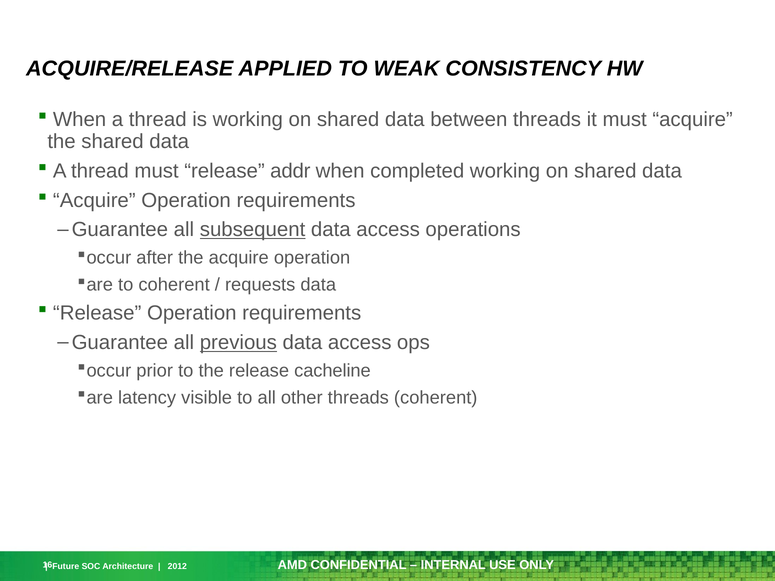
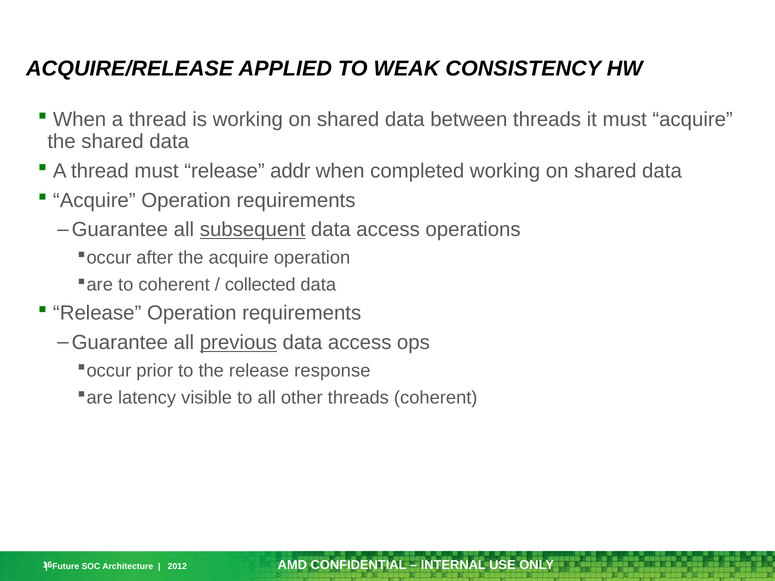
requests: requests -> collected
cacheline: cacheline -> response
